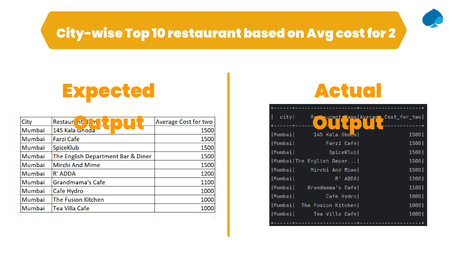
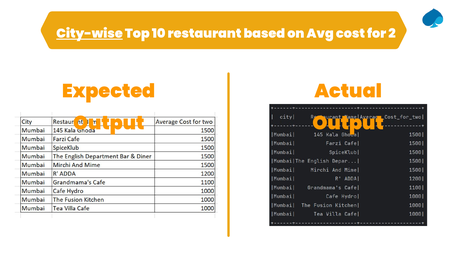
City-wise underline: none -> present
